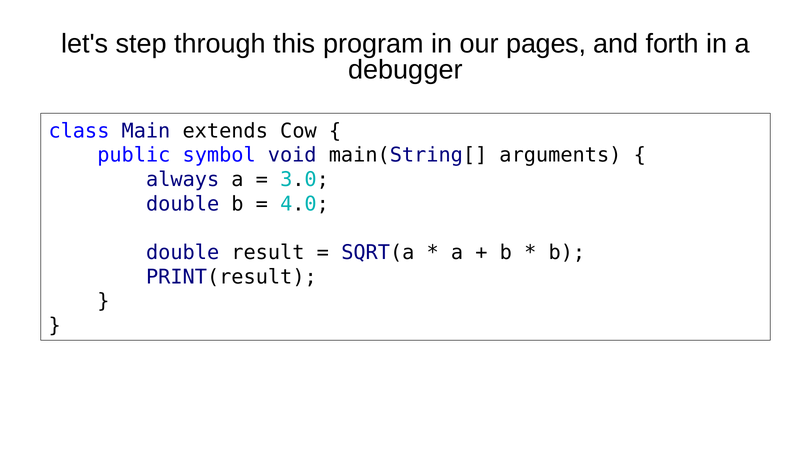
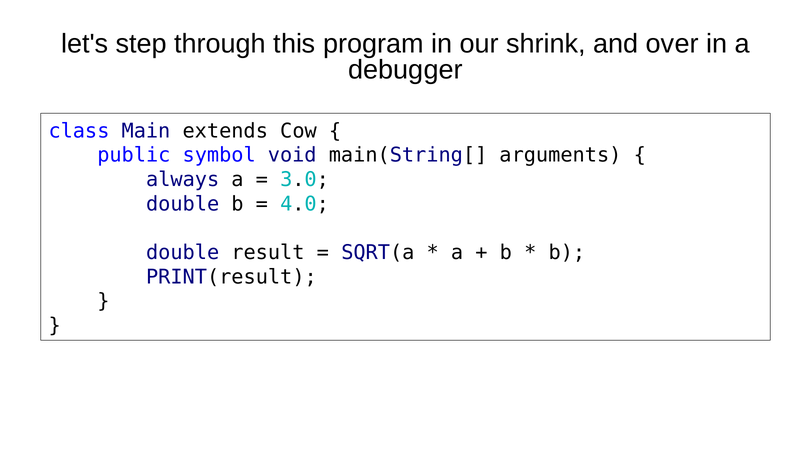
pages: pages -> shrink
forth: forth -> over
